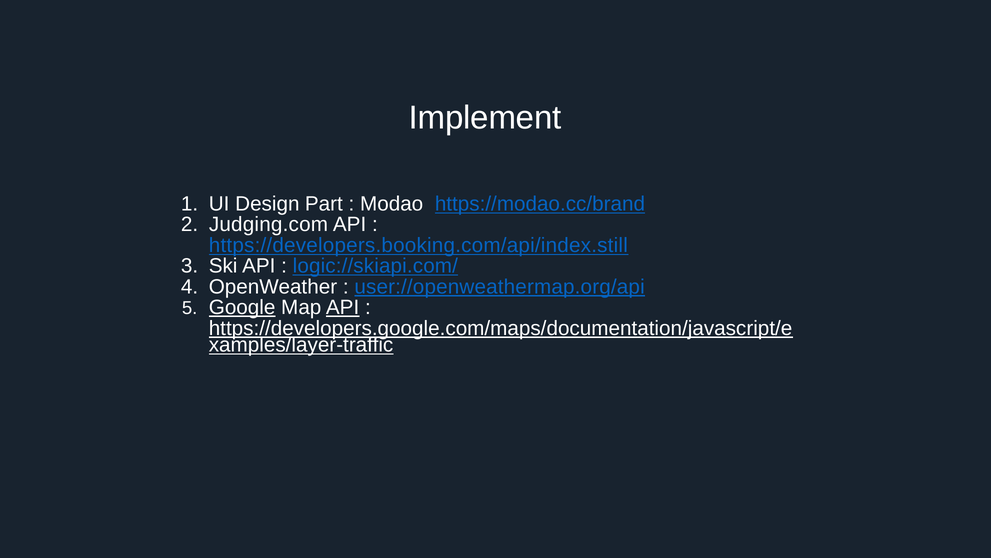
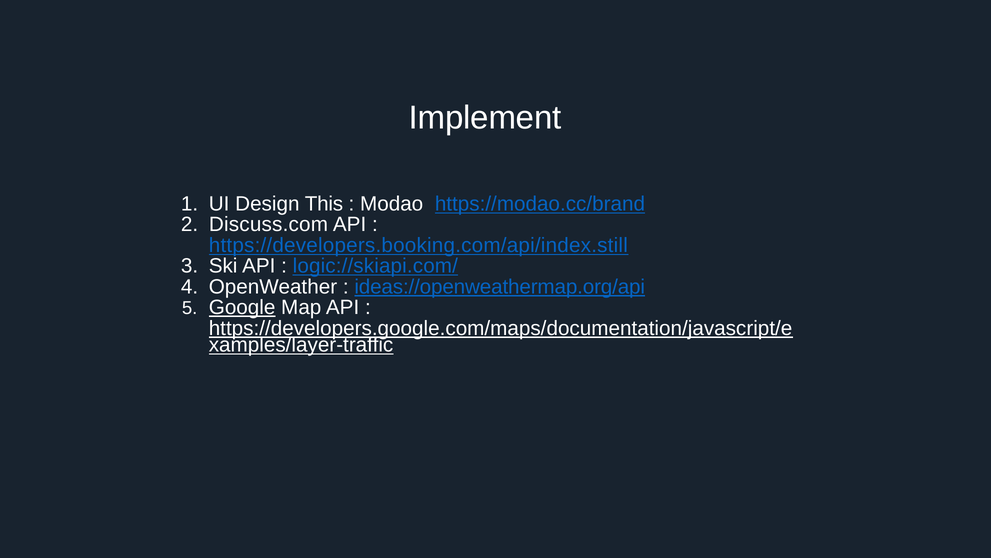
Part: Part -> This
Judging.com: Judging.com -> Discuss.com
user://openweathermap.org/api: user://openweathermap.org/api -> ideas://openweathermap.org/api
API at (343, 307) underline: present -> none
